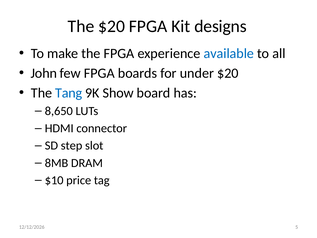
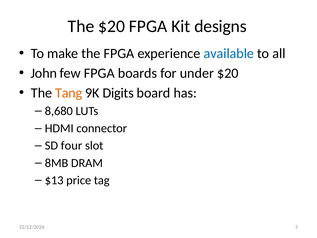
Tang colour: blue -> orange
Show: Show -> Digits
8,650: 8,650 -> 8,680
step: step -> four
$10: $10 -> $13
